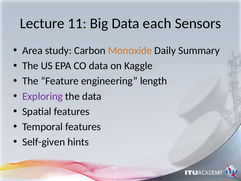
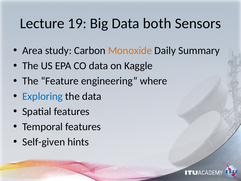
11: 11 -> 19
each: each -> both
length: length -> where
Exploring colour: purple -> blue
